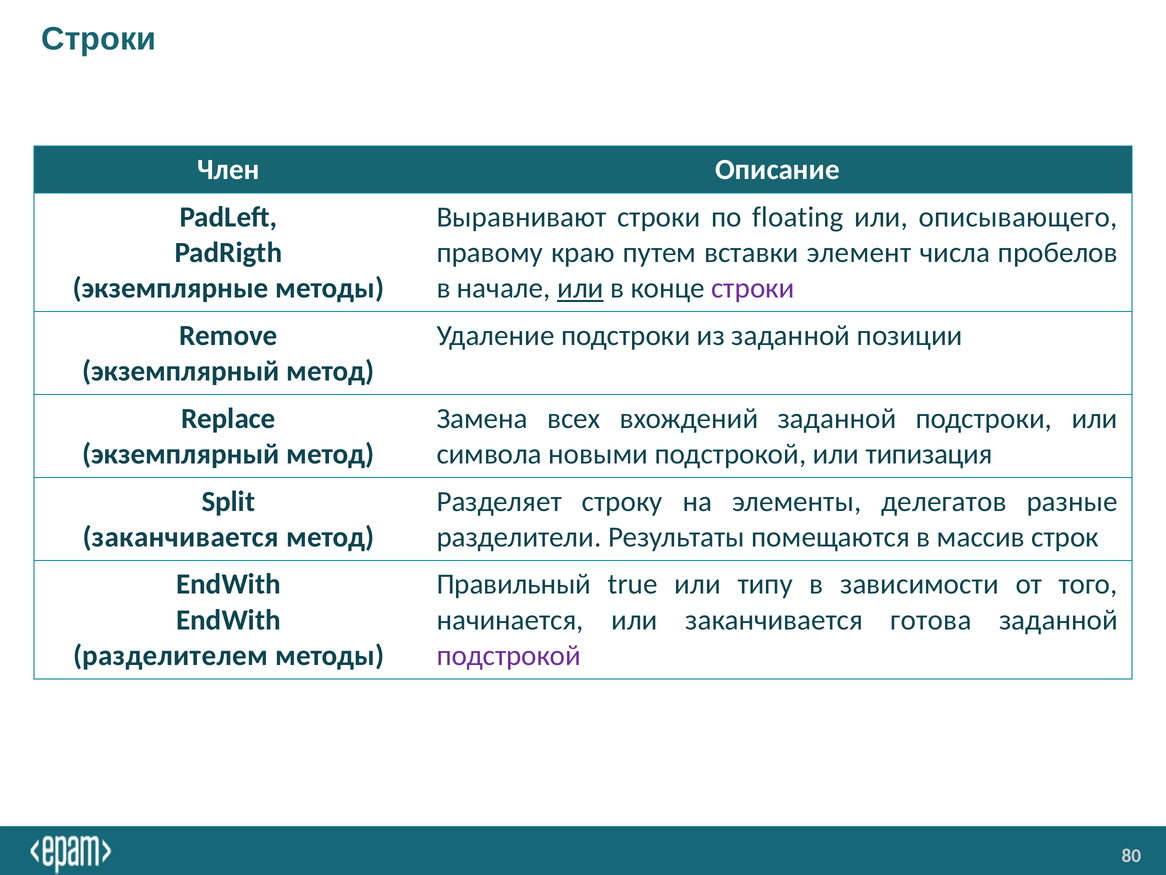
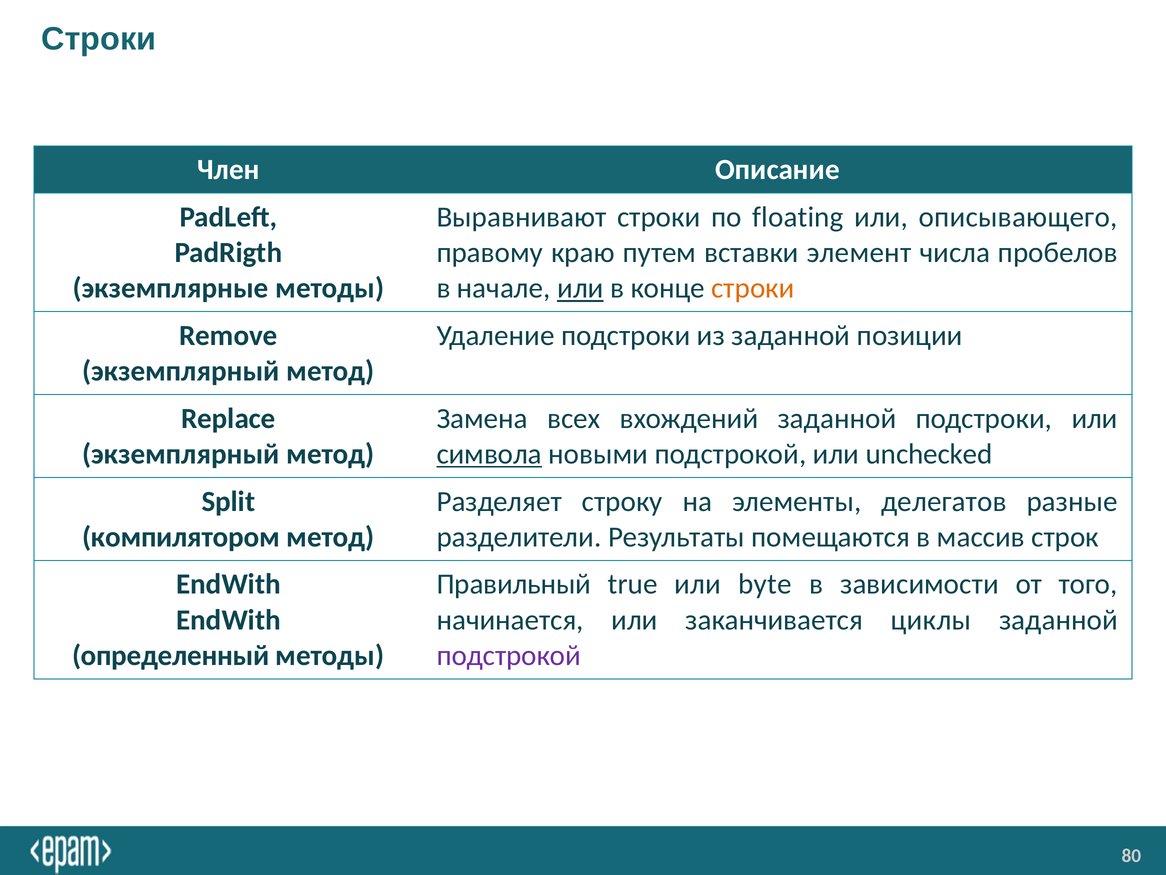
строки at (753, 288) colour: purple -> orange
символа underline: none -> present
типизация: типизация -> unchecked
заканчивается at (181, 537): заканчивается -> компилятором
типу: типу -> byte
готова: готова -> циклы
разделителем: разделителем -> определенный
